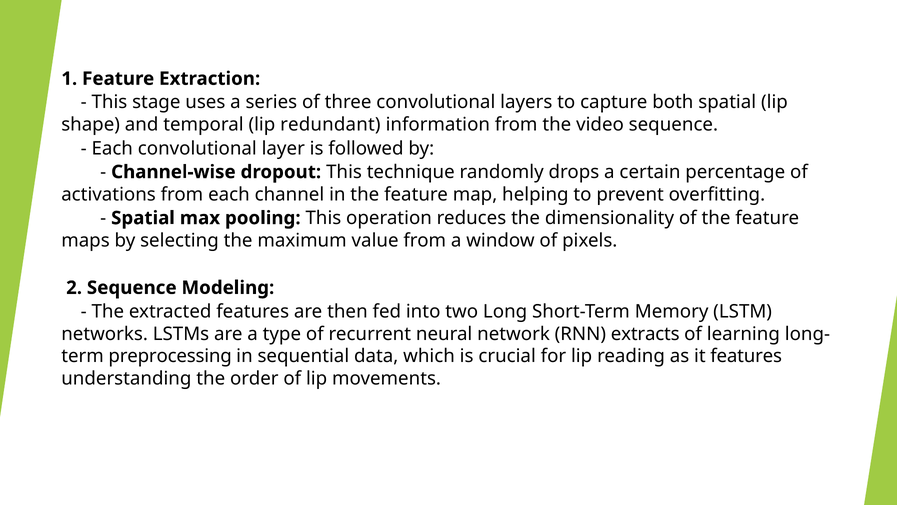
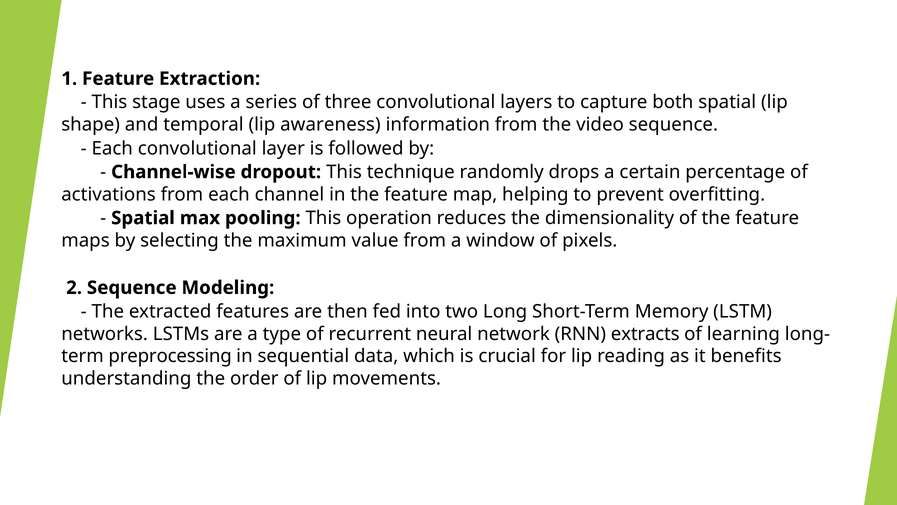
redundant: redundant -> awareness
it features: features -> benefits
